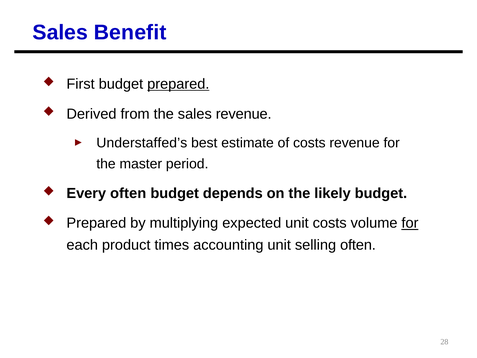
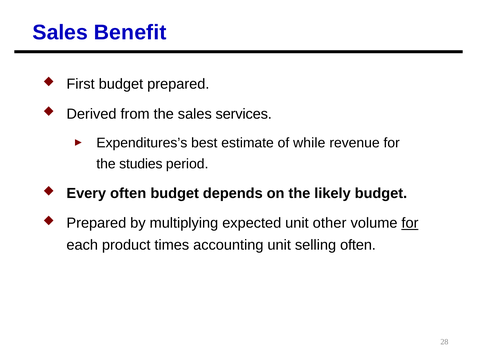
prepared at (178, 84) underline: present -> none
sales revenue: revenue -> services
Understaffed’s: Understaffed’s -> Expenditures’s
of costs: costs -> while
master: master -> studies
unit costs: costs -> other
